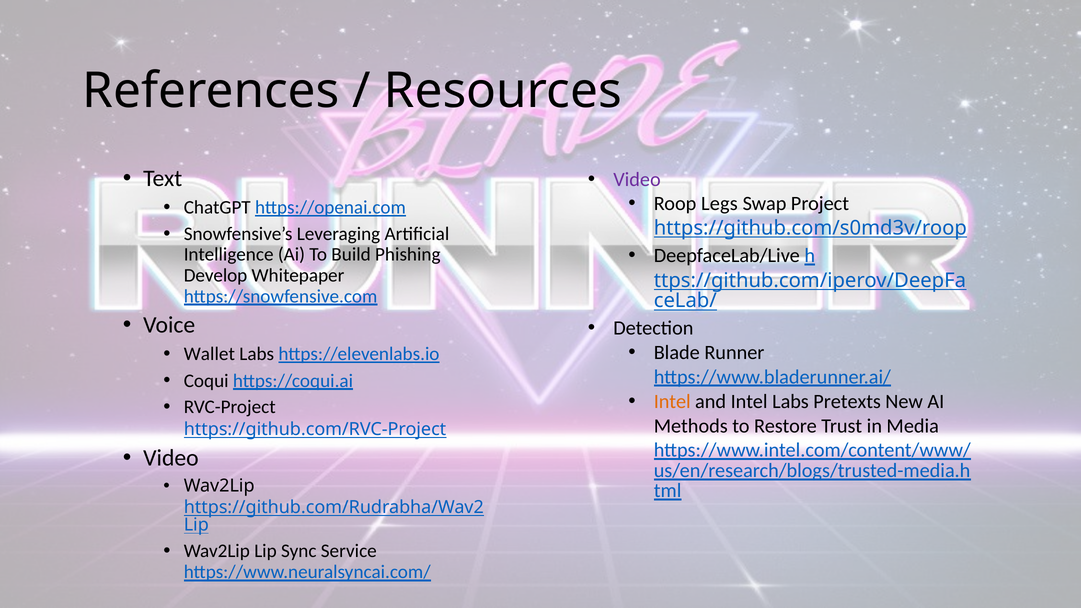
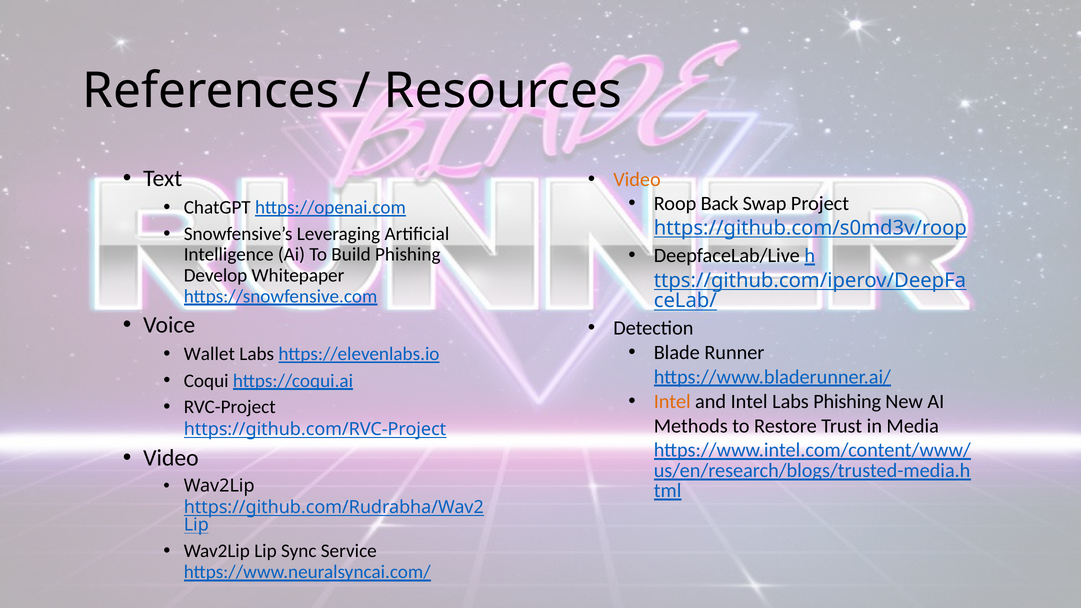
Video at (637, 179) colour: purple -> orange
Legs: Legs -> Back
Labs Pretexts: Pretexts -> Phishing
